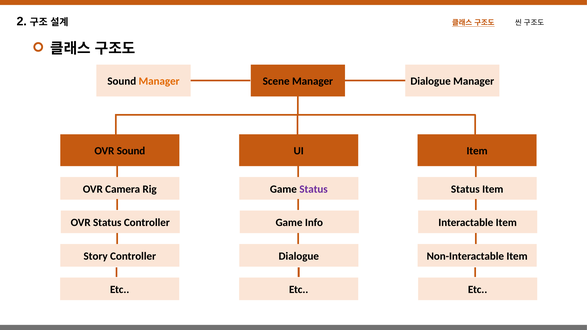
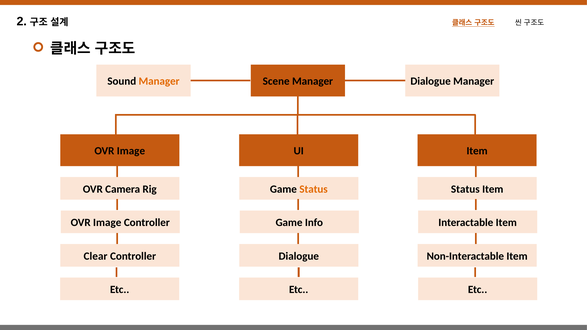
Sound at (131, 151): Sound -> Image
Status at (314, 189) colour: purple -> orange
Status at (107, 223): Status -> Image
Story: Story -> Clear
